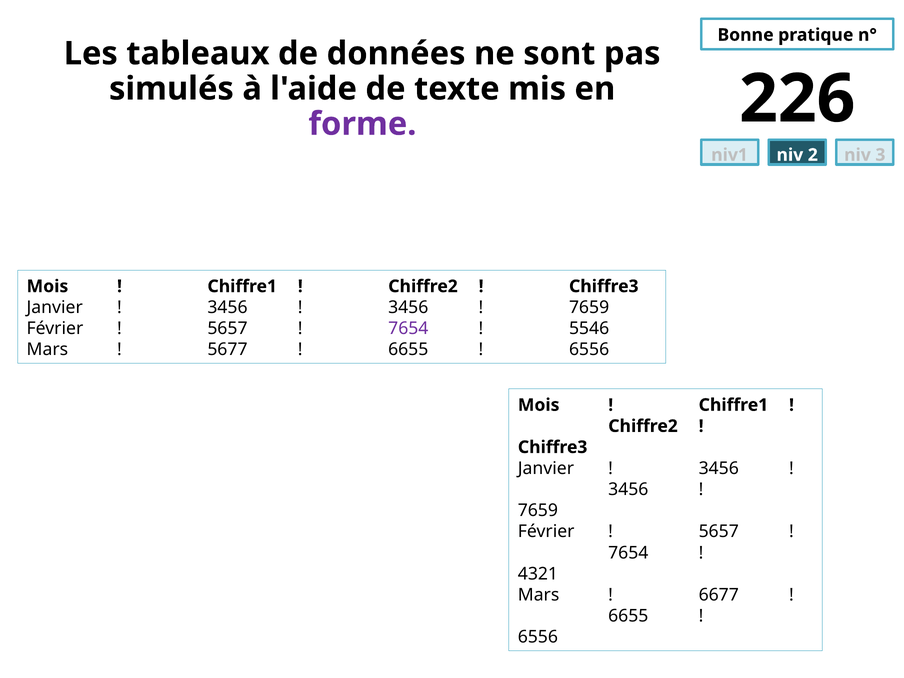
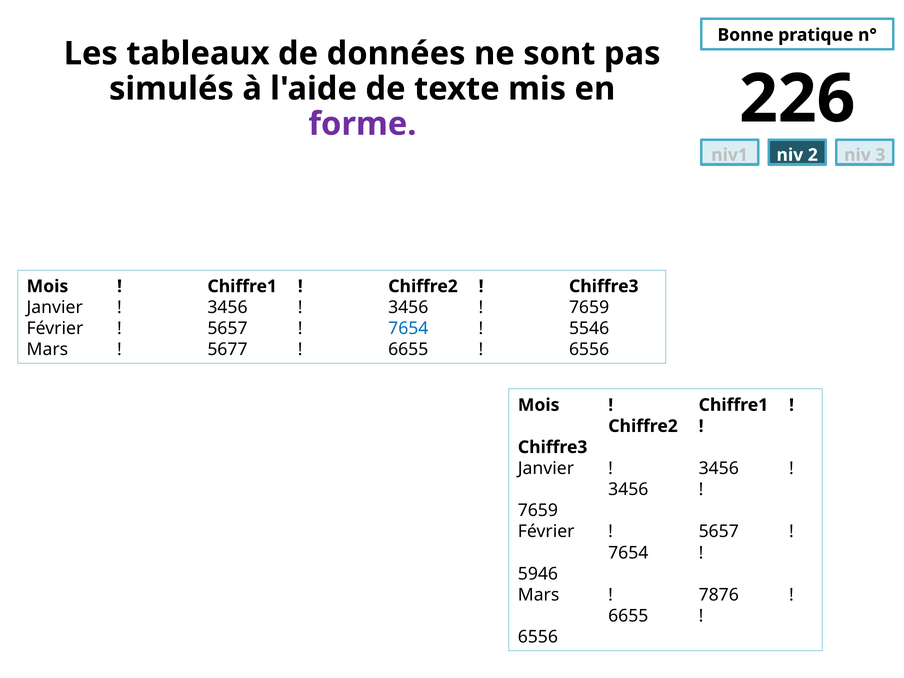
7654 at (408, 329) colour: purple -> blue
4321: 4321 -> 5946
6677: 6677 -> 7876
